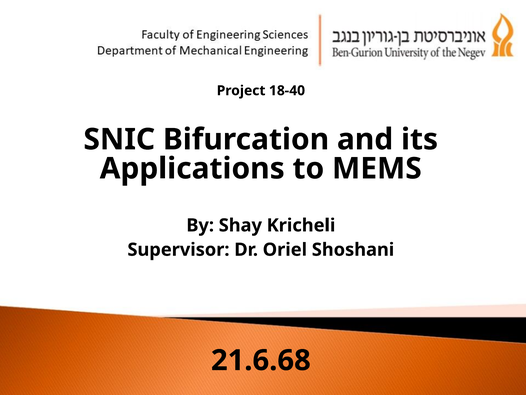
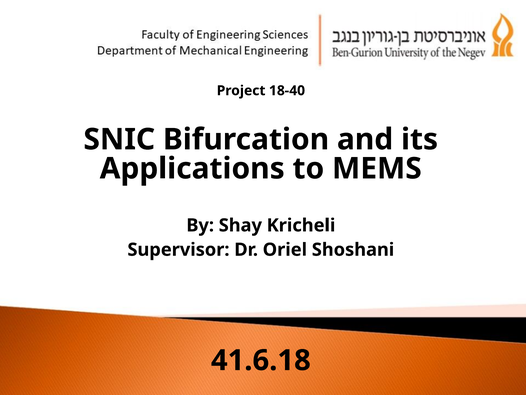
21.6.68: 21.6.68 -> 41.6.18
